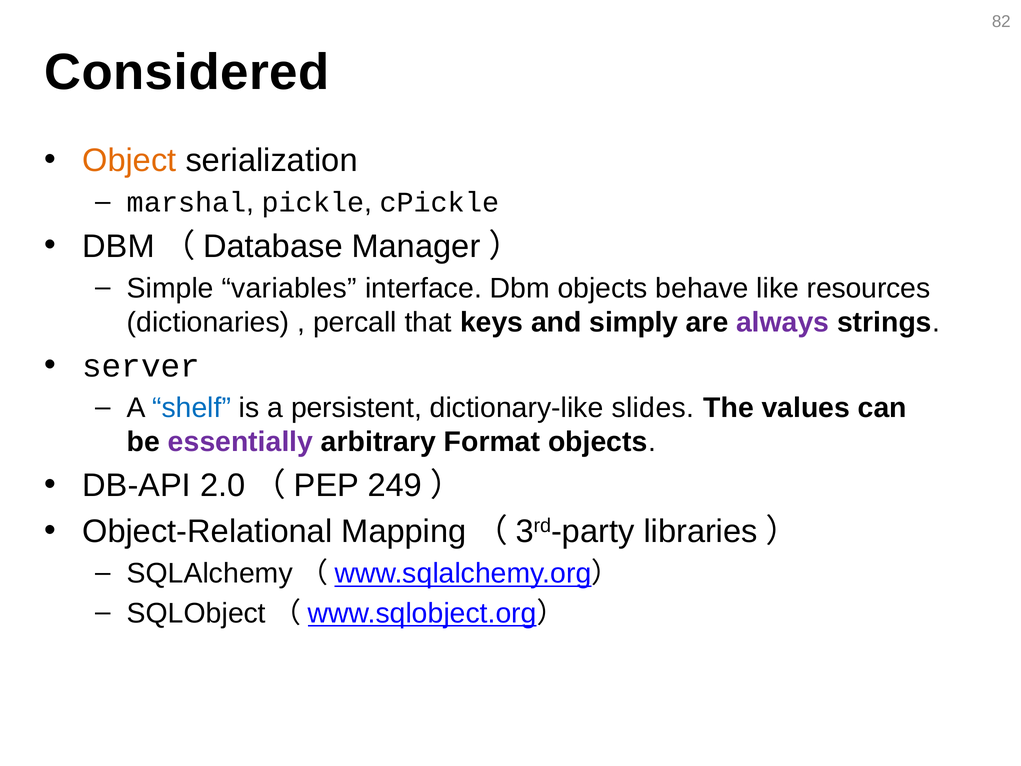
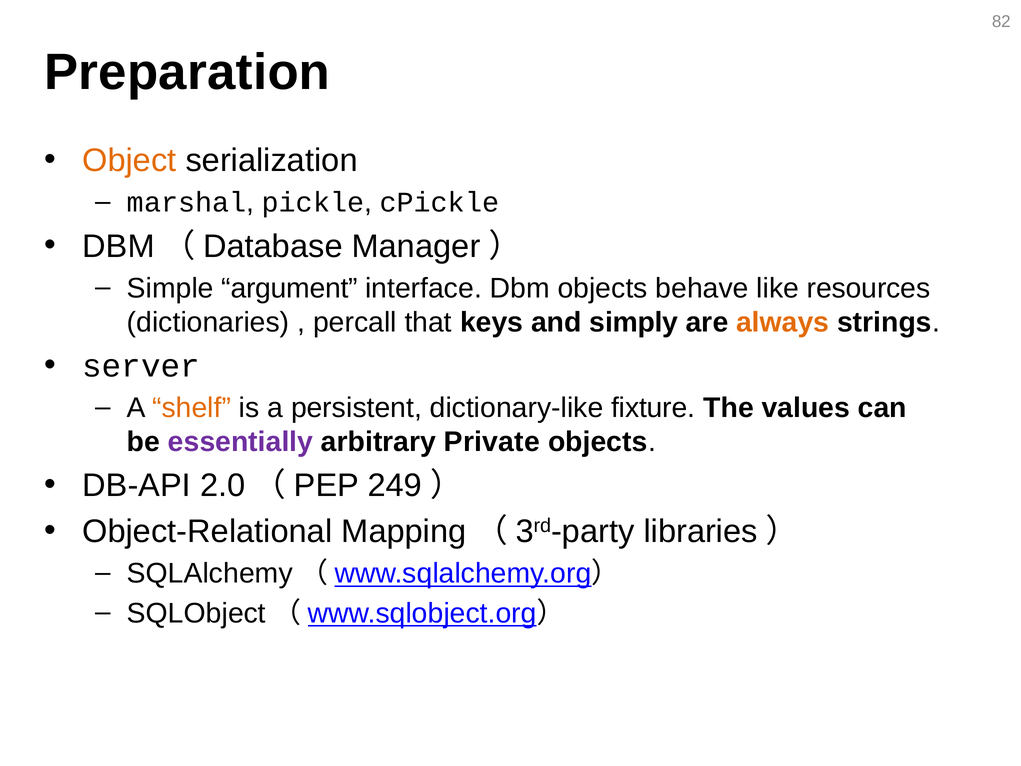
Considered: Considered -> Preparation
variables: variables -> argument
always colour: purple -> orange
shelf colour: blue -> orange
slides: slides -> fixture
Format: Format -> Private
